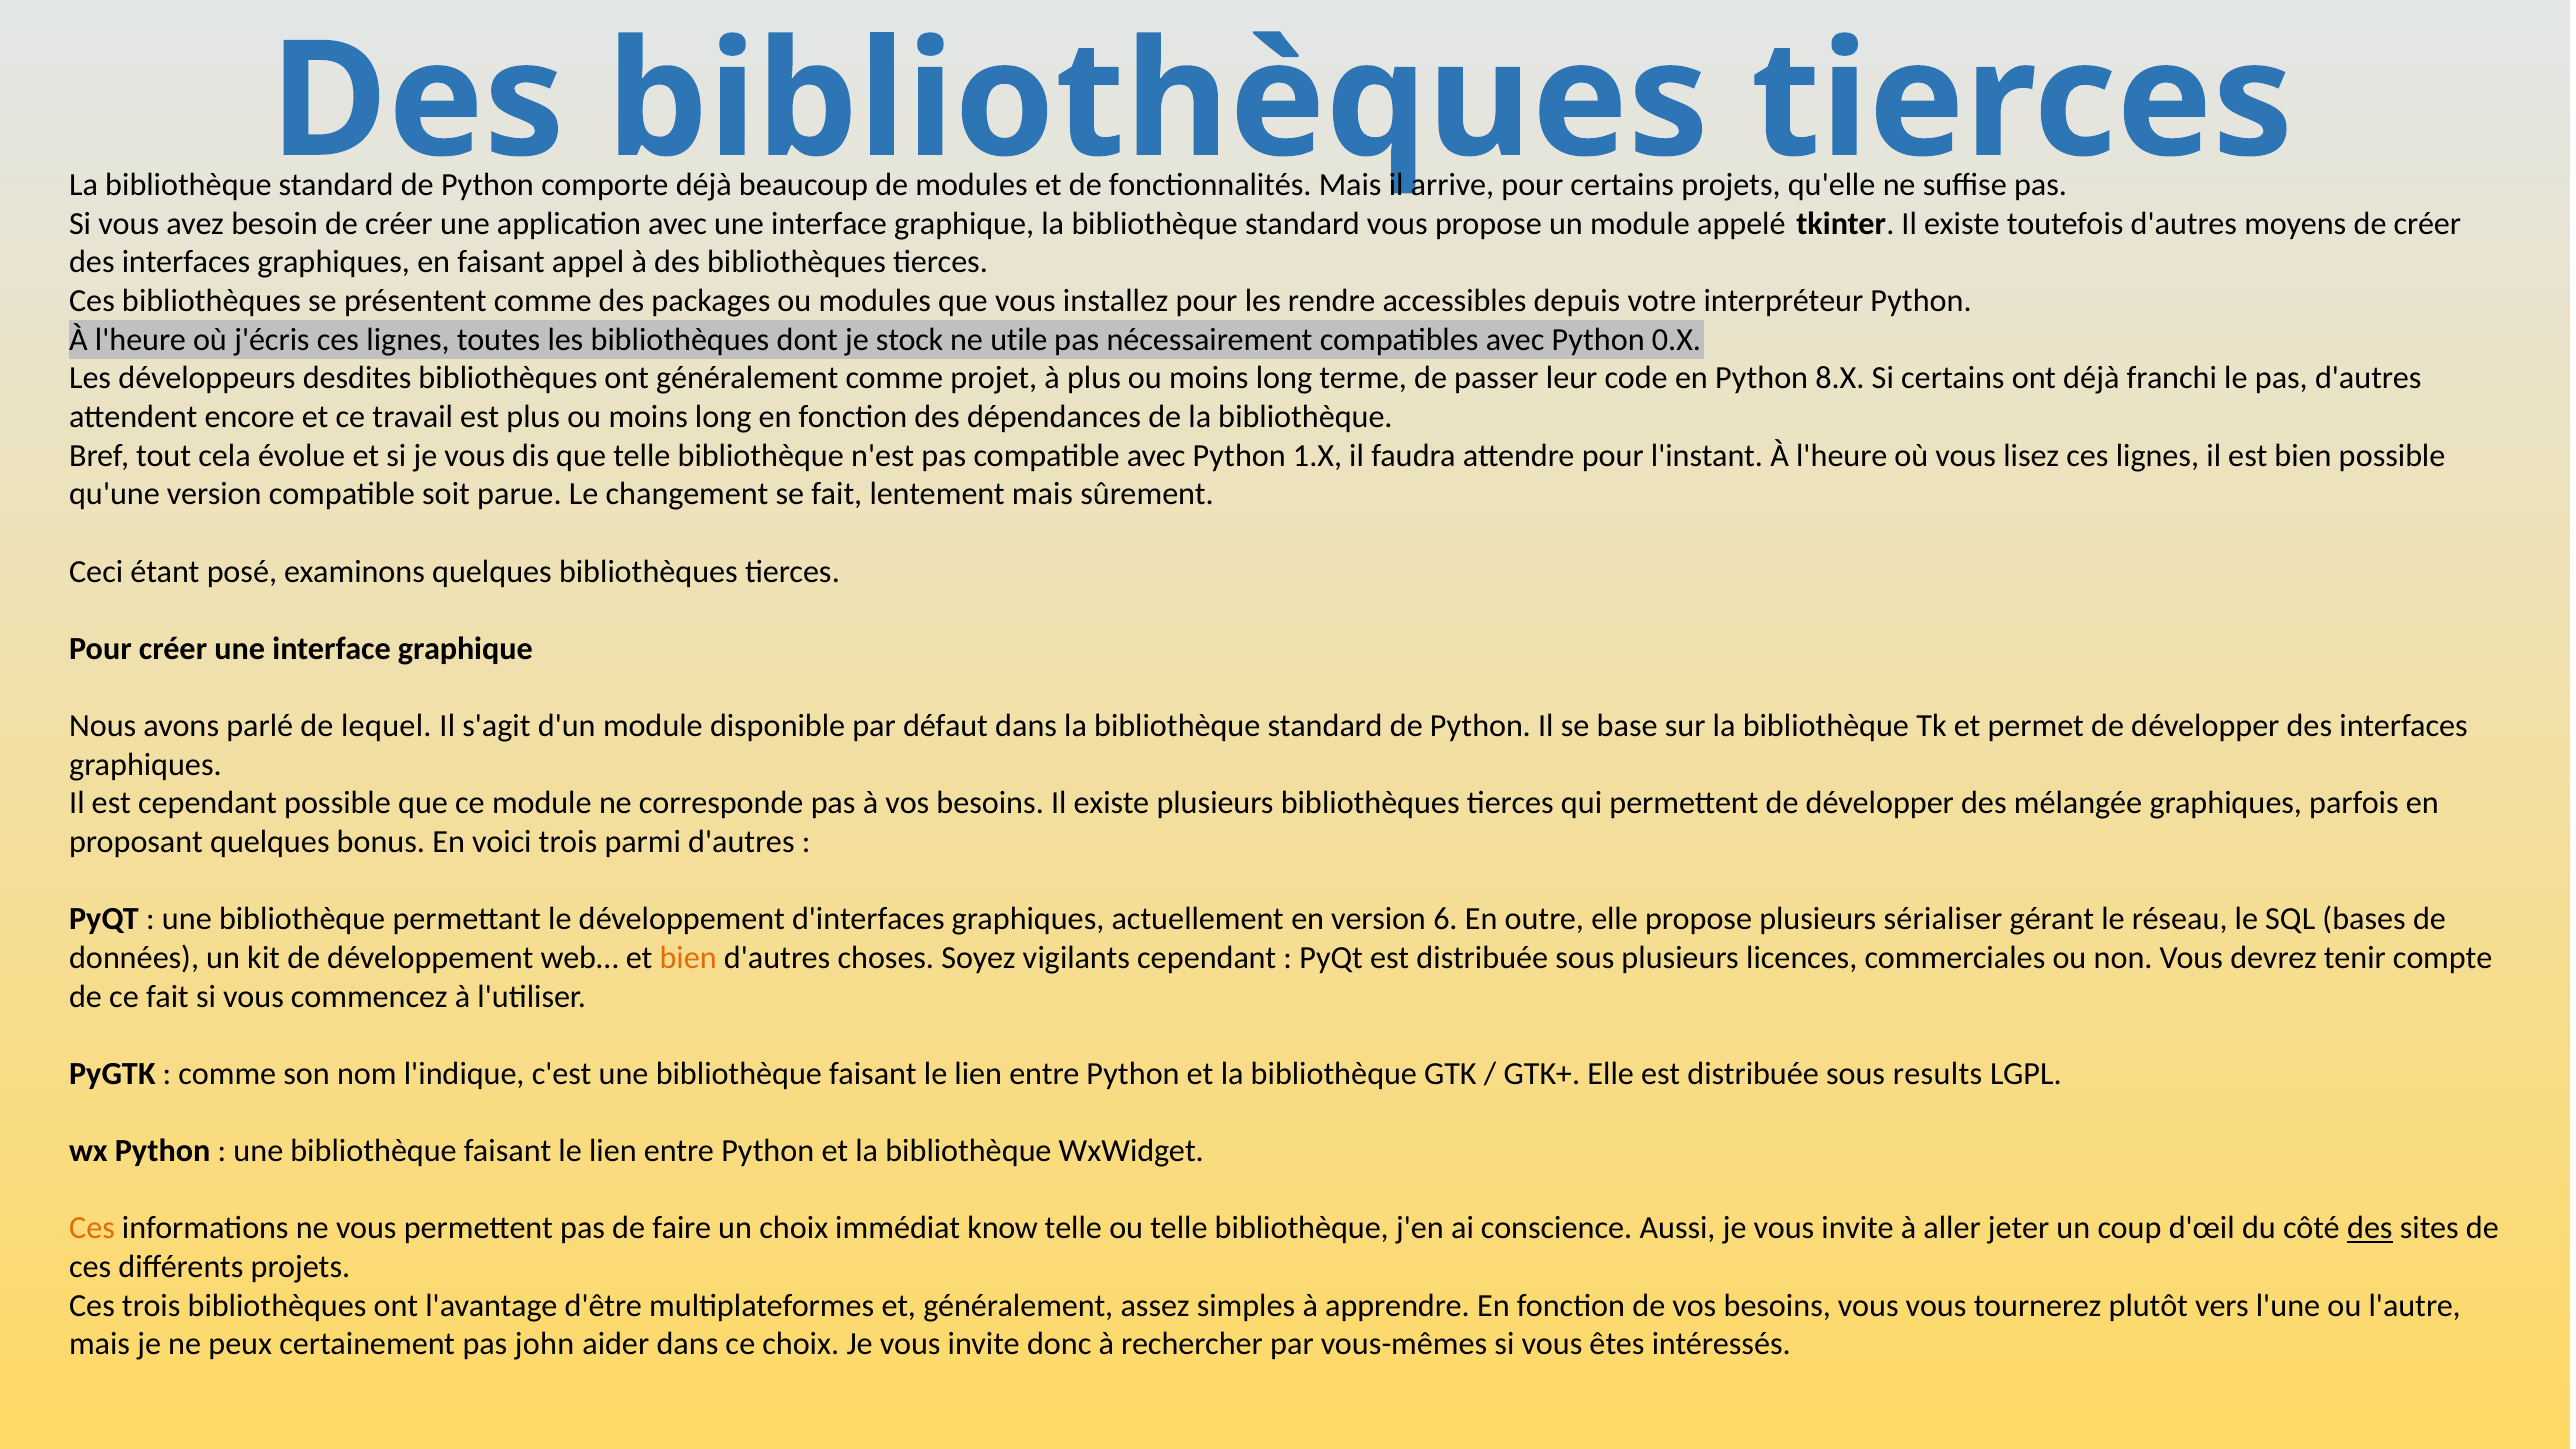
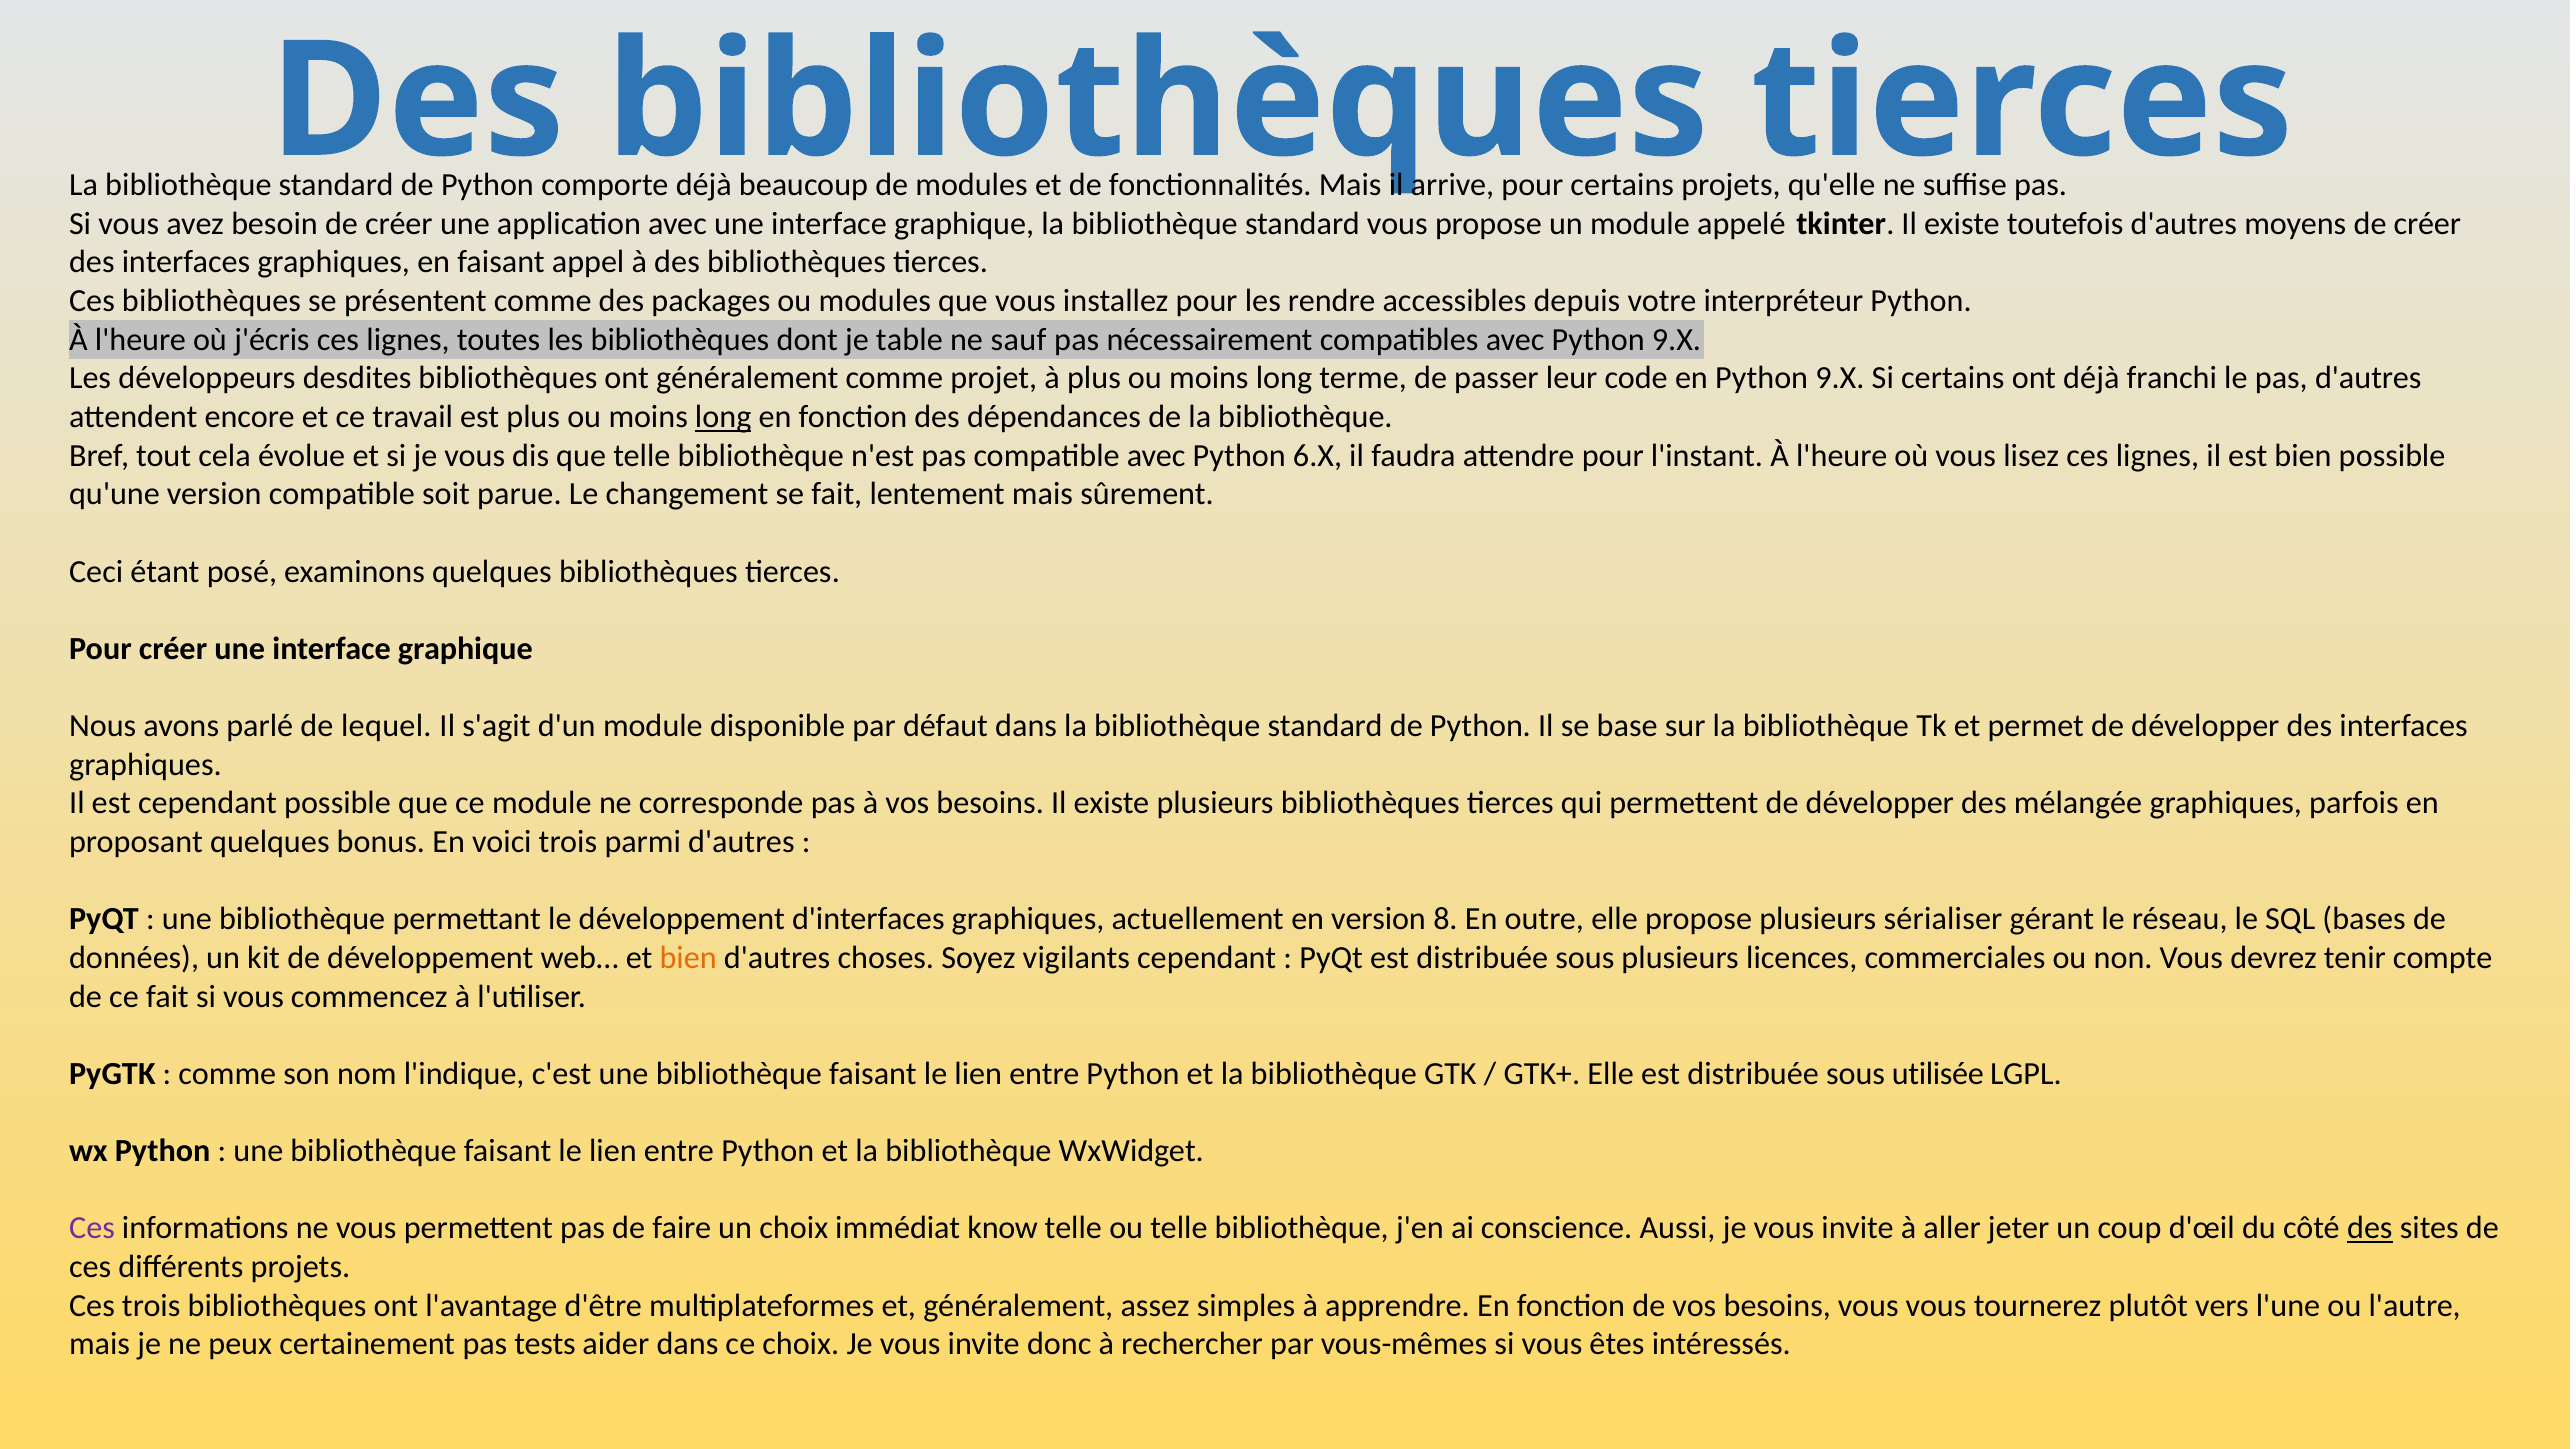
stock: stock -> table
utile: utile -> sauf
avec Python 0.X: 0.X -> 9.X
en Python 8.X: 8.X -> 9.X
long at (723, 417) underline: none -> present
1.X: 1.X -> 6.X
6: 6 -> 8
results: results -> utilisée
Ces at (92, 1228) colour: orange -> purple
john: john -> tests
